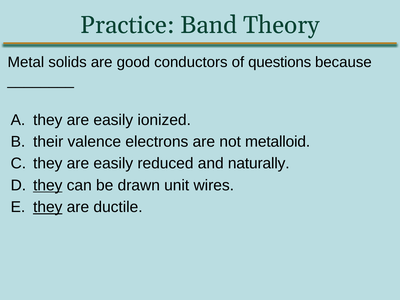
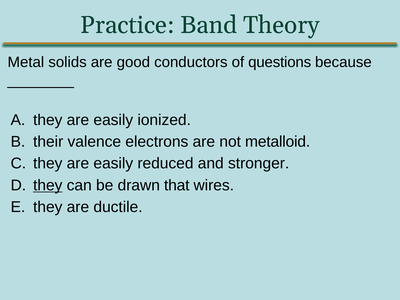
naturally: naturally -> stronger
unit: unit -> that
they at (48, 207) underline: present -> none
